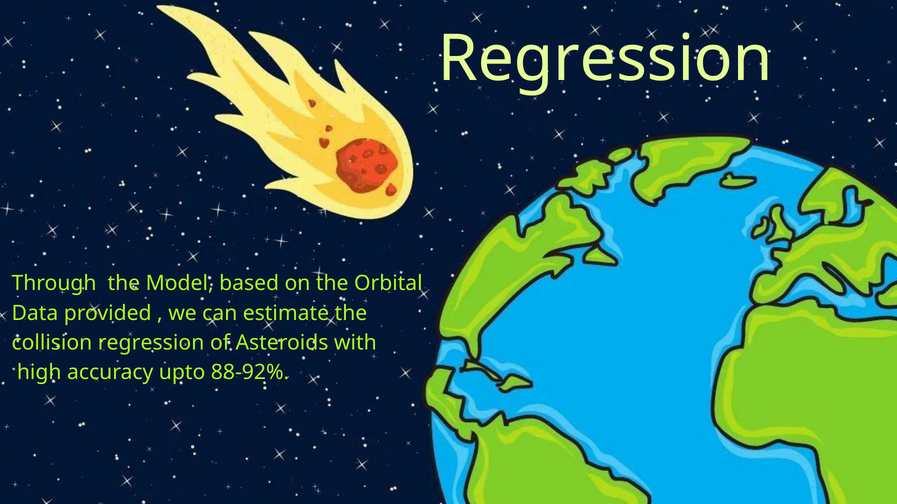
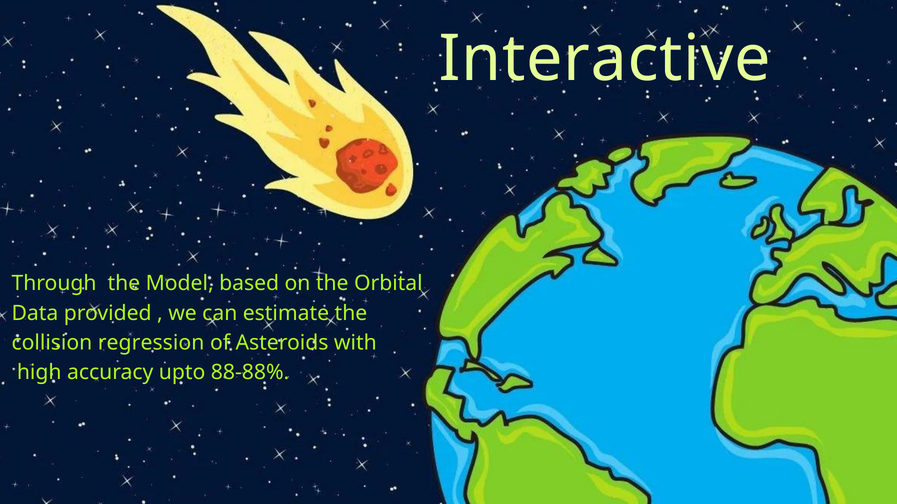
Regression at (605, 59): Regression -> Interactive
88-92%: 88-92% -> 88-88%
